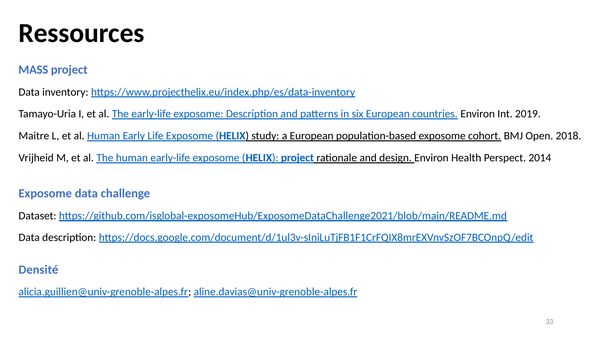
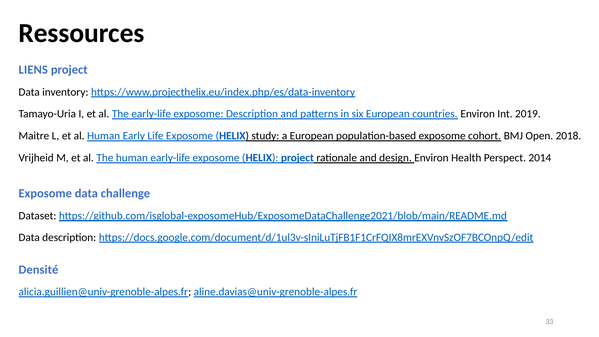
MASS: MASS -> LIENS
